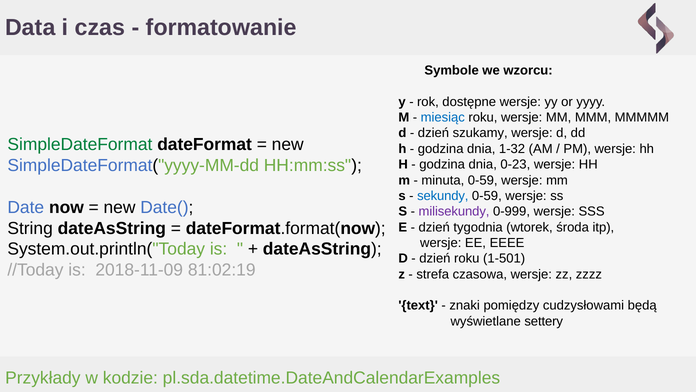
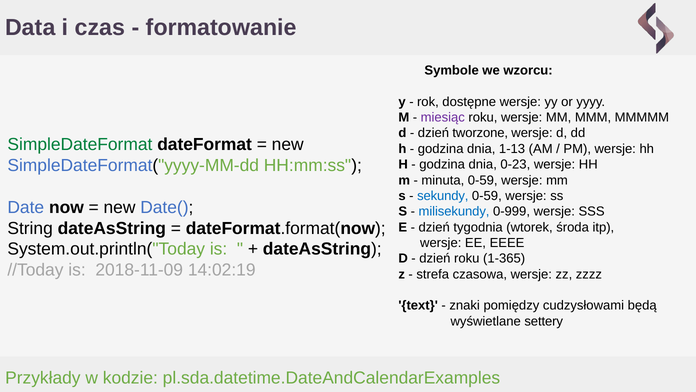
miesiąc colour: blue -> purple
szukamy: szukamy -> tworzone
1-32: 1-32 -> 1-13
milisekundy colour: purple -> blue
1-501: 1-501 -> 1-365
81:02:19: 81:02:19 -> 14:02:19
